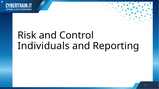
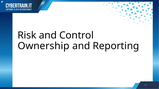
Individuals: Individuals -> Ownership
